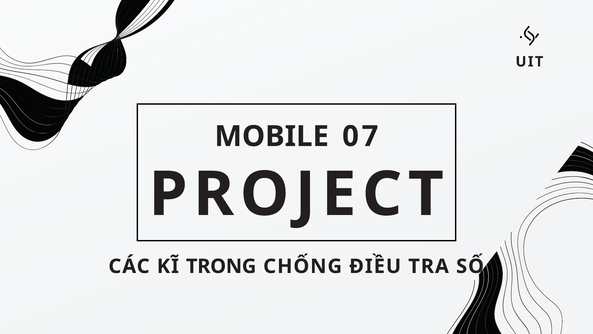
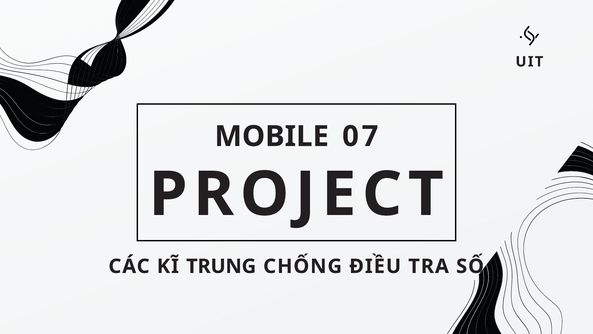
TRONG: TRONG -> TRUNG
